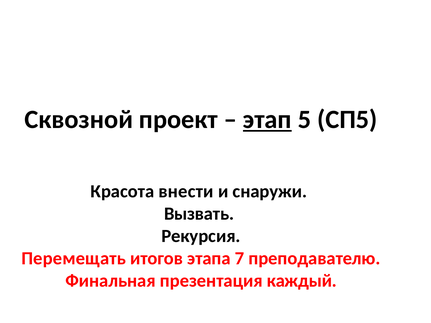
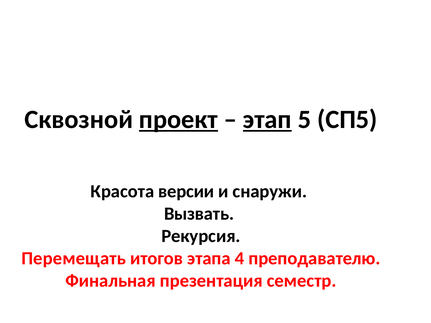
проект underline: none -> present
внести: внести -> версии
7: 7 -> 4
каждый: каждый -> семестр
